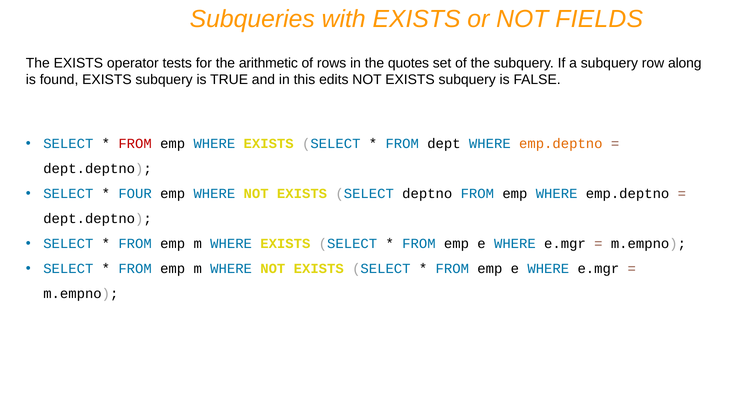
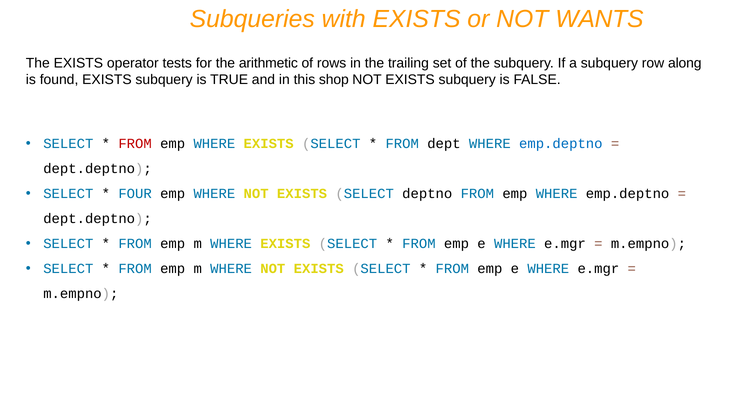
FIELDS: FIELDS -> WANTS
quotes: quotes -> trailing
edits: edits -> shop
emp.deptno at (561, 144) colour: orange -> blue
